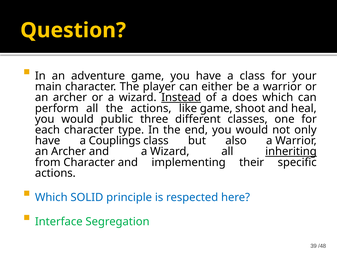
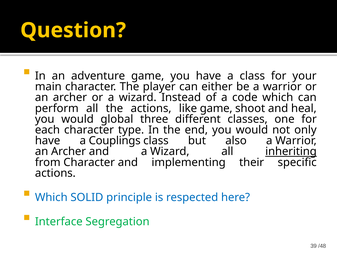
Instead underline: present -> none
does: does -> code
public: public -> global
